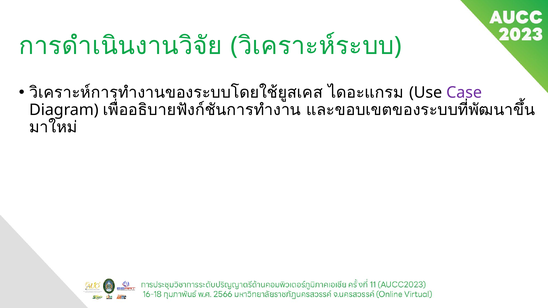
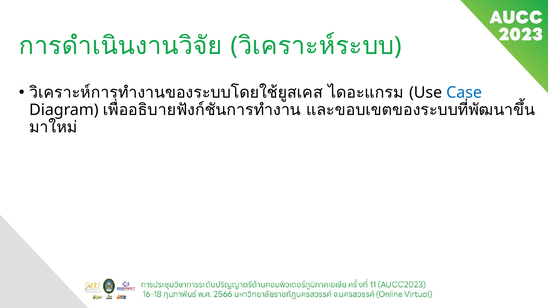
Case colour: purple -> blue
